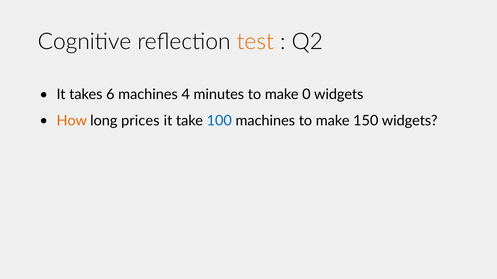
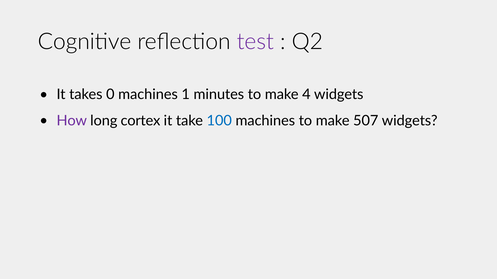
test colour: orange -> purple
6: 6 -> 0
4: 4 -> 1
0: 0 -> 4
How colour: orange -> purple
prices: prices -> cortex
150: 150 -> 507
